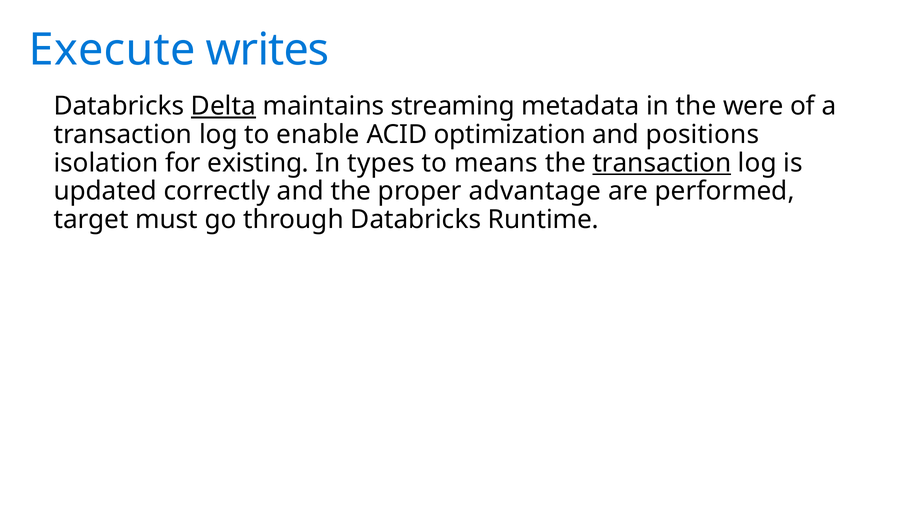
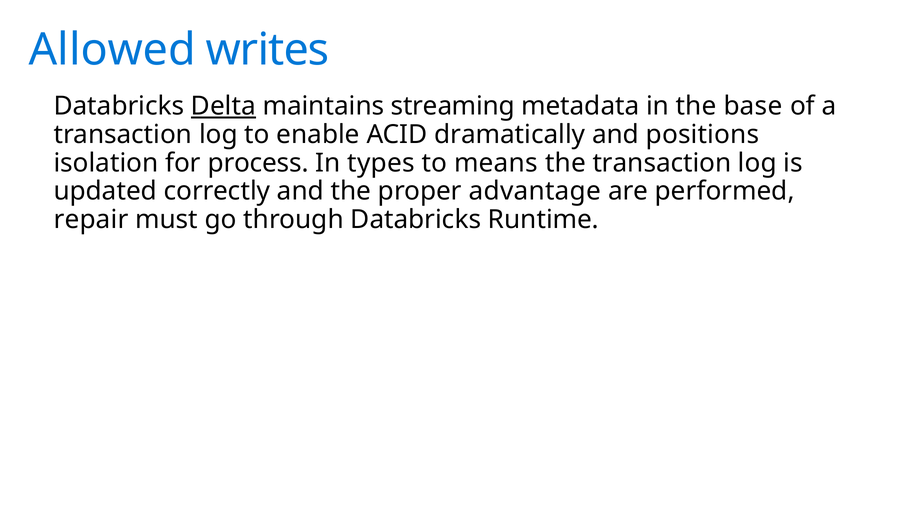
Execute: Execute -> Allowed
were: were -> base
optimization: optimization -> dramatically
existing: existing -> process
transaction at (662, 163) underline: present -> none
target: target -> repair
